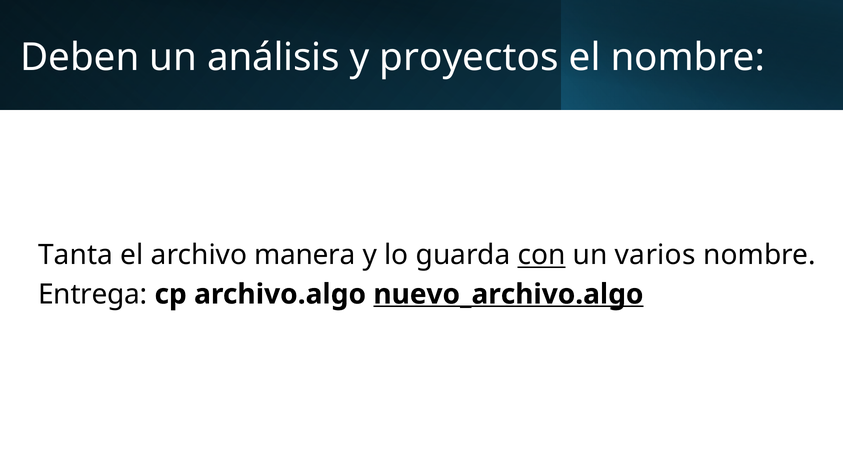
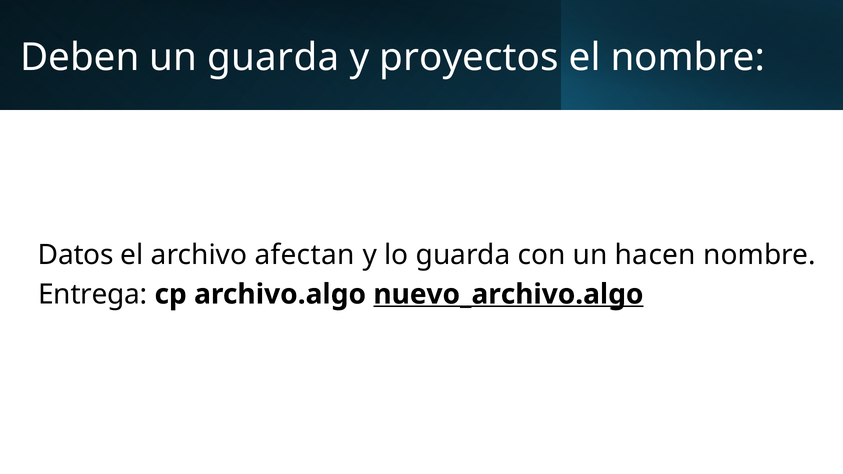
un análisis: análisis -> guarda
Tanta: Tanta -> Datos
manera: manera -> afectan
con underline: present -> none
varios: varios -> hacen
